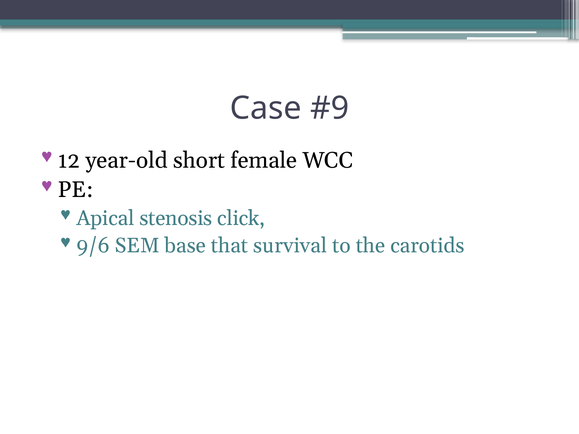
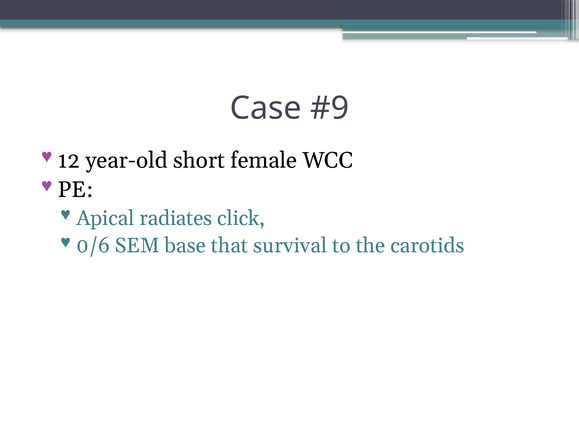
stenosis: stenosis -> radiates
9/6: 9/6 -> 0/6
